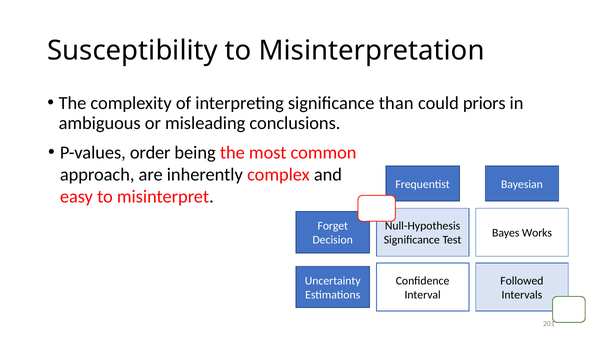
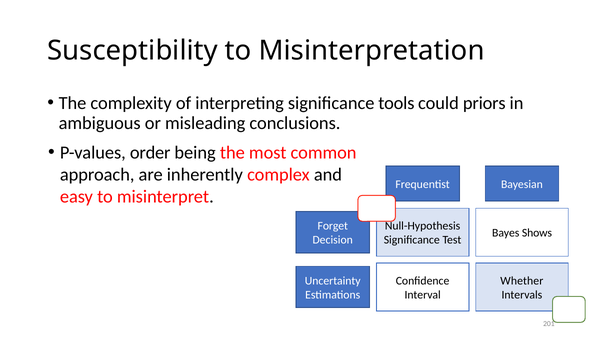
than: than -> tools
Works: Works -> Shows
Followed: Followed -> Whether
